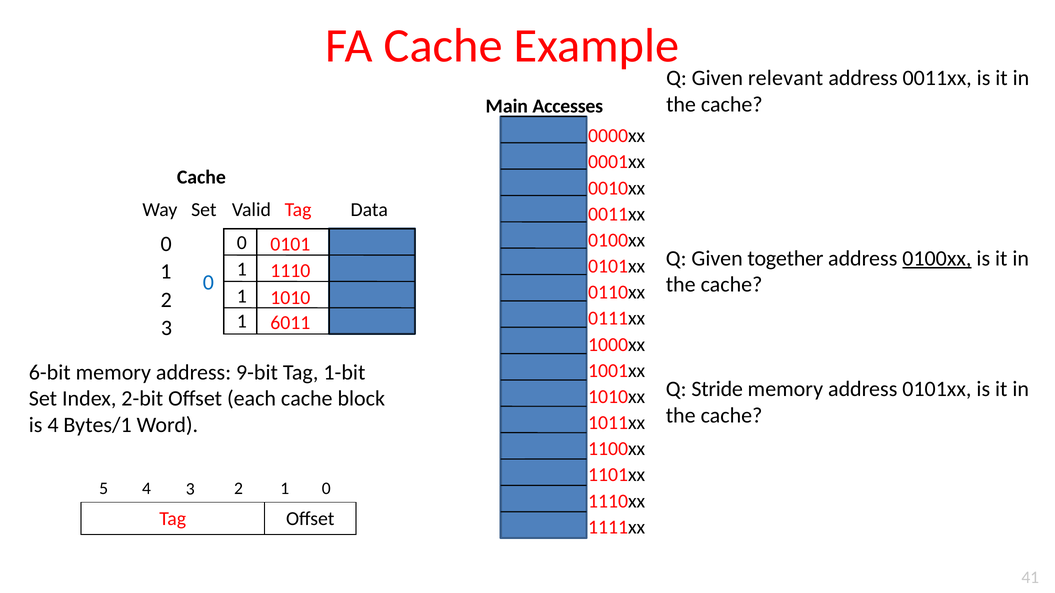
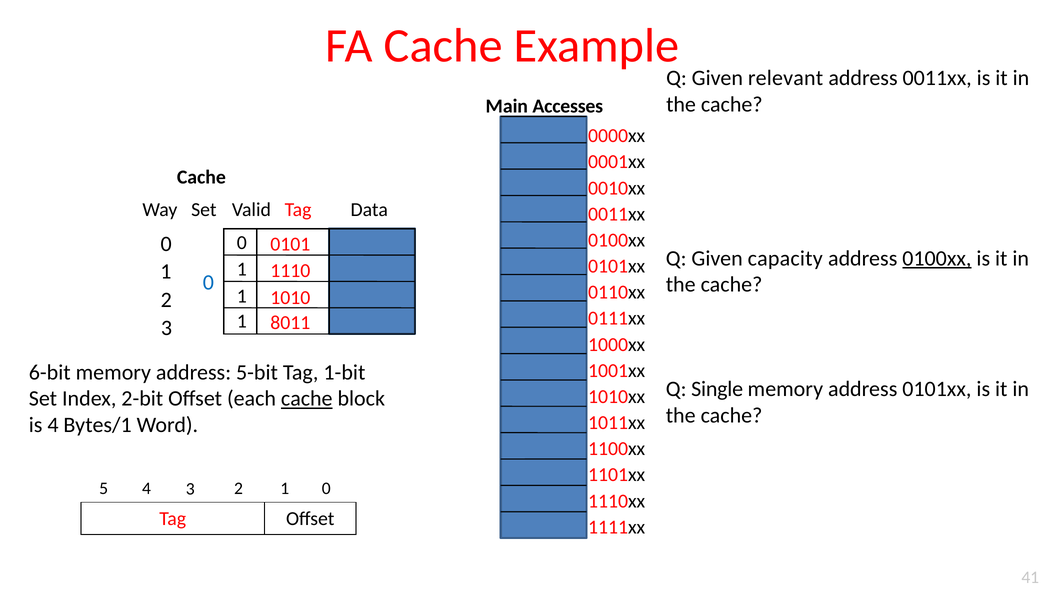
together: together -> capacity
6011: 6011 -> 8011
9-bit: 9-bit -> 5-bit
Stride: Stride -> Single
cache at (307, 399) underline: none -> present
